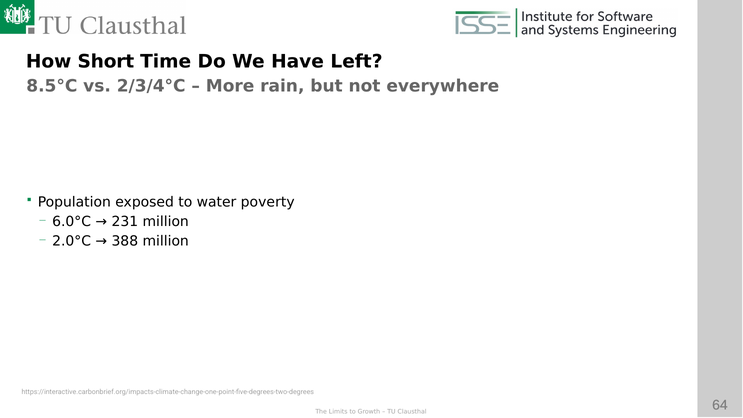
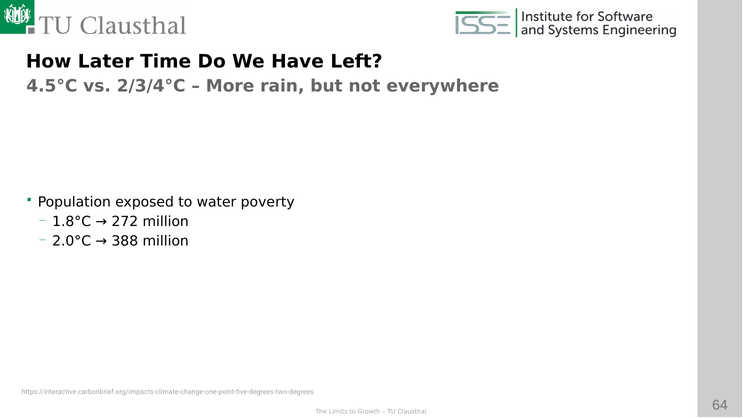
Short: Short -> Later
8.5°C: 8.5°C -> 4.5°C
6.0°C: 6.0°C -> 1.8°C
231: 231 -> 272
